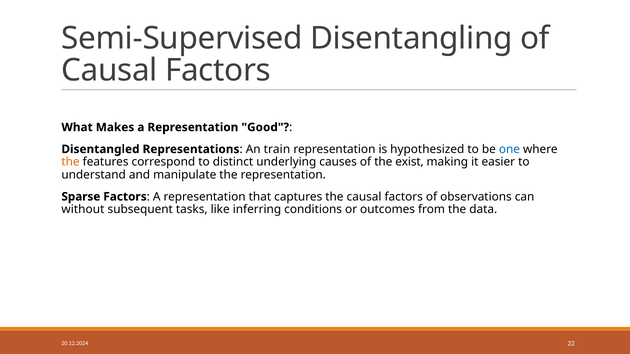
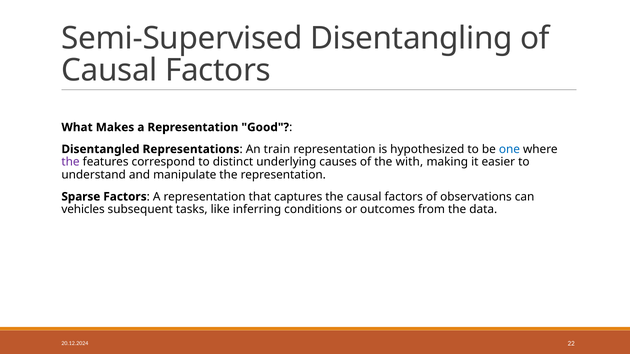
the at (71, 162) colour: orange -> purple
exist: exist -> with
without: without -> vehicles
